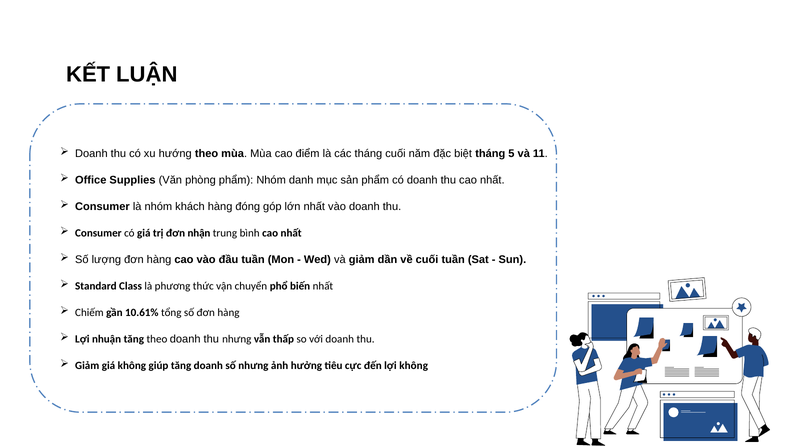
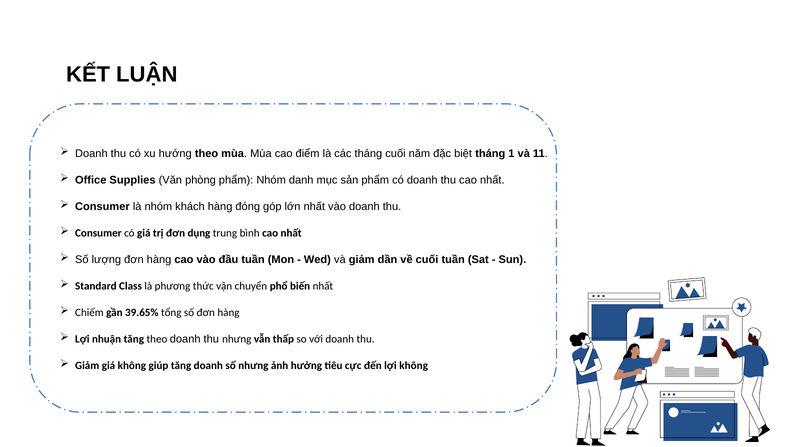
5: 5 -> 1
nhận: nhận -> dụng
10.61%: 10.61% -> 39.65%
